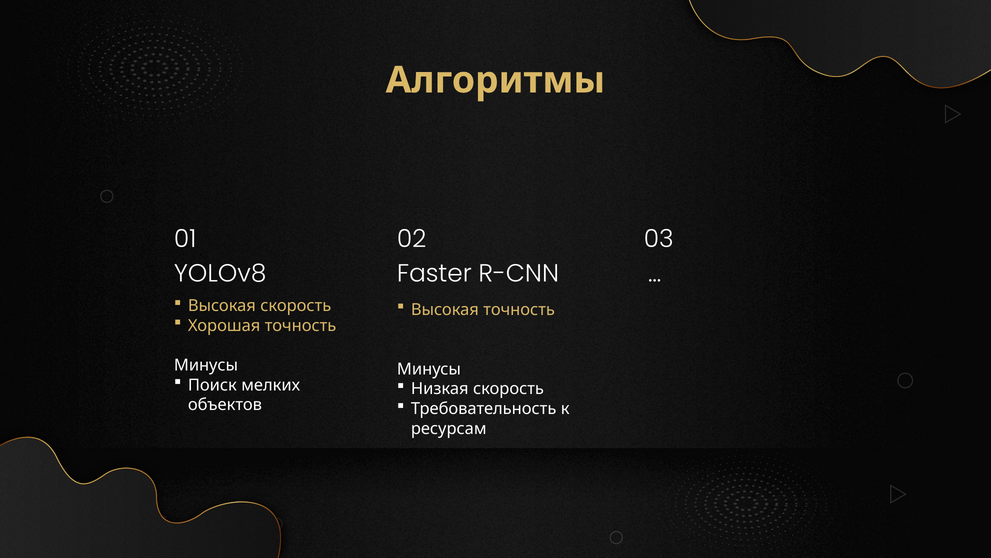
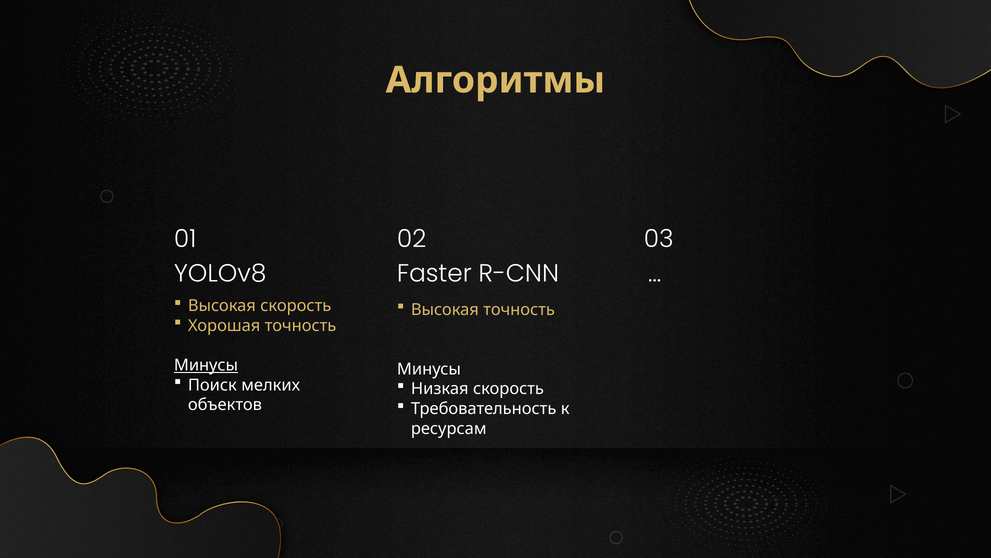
Минусы at (206, 365) underline: none -> present
